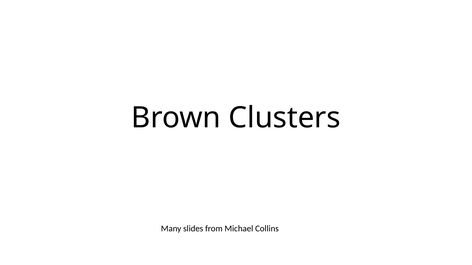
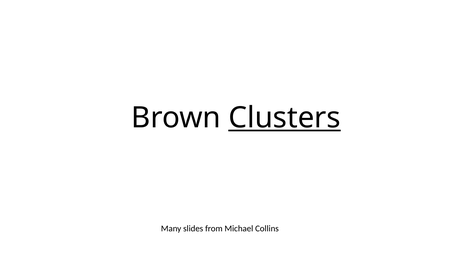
Clusters underline: none -> present
